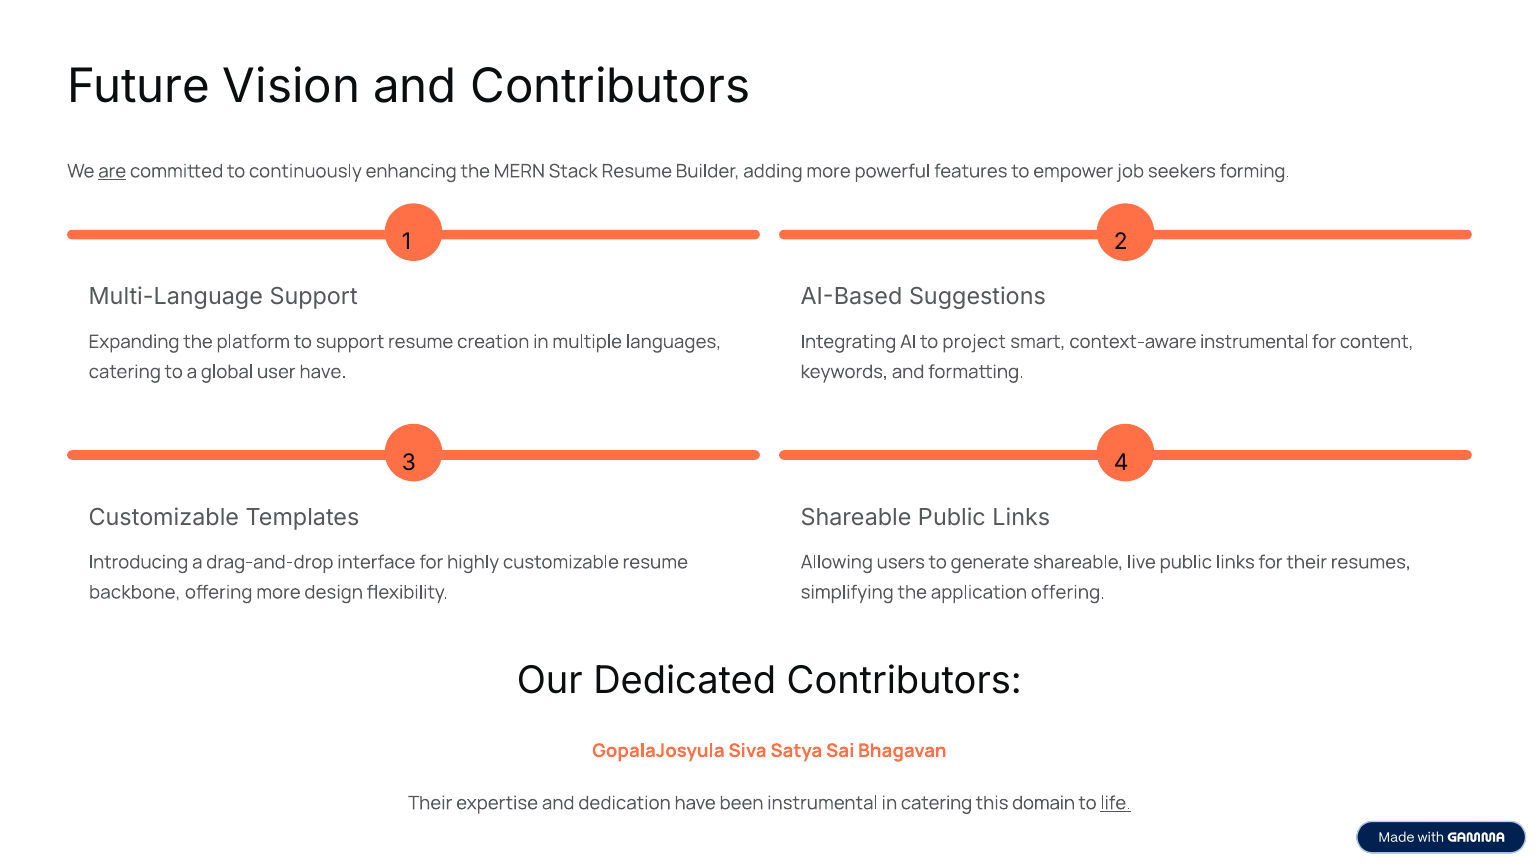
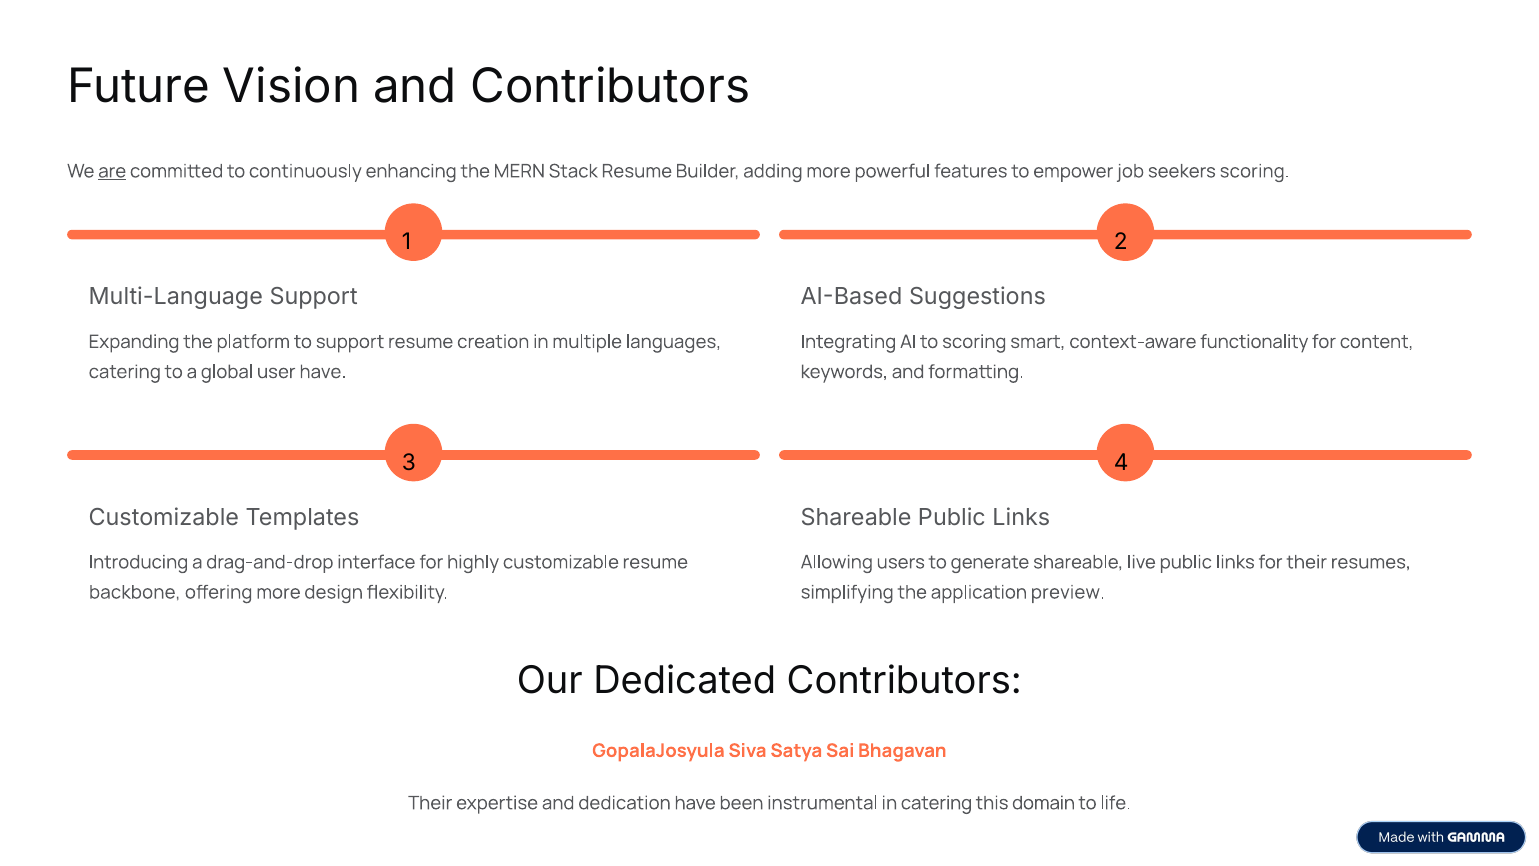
seekers forming: forming -> scoring
to project: project -> scoring
context-aware instrumental: instrumental -> functionality
application offering: offering -> preview
life underline: present -> none
